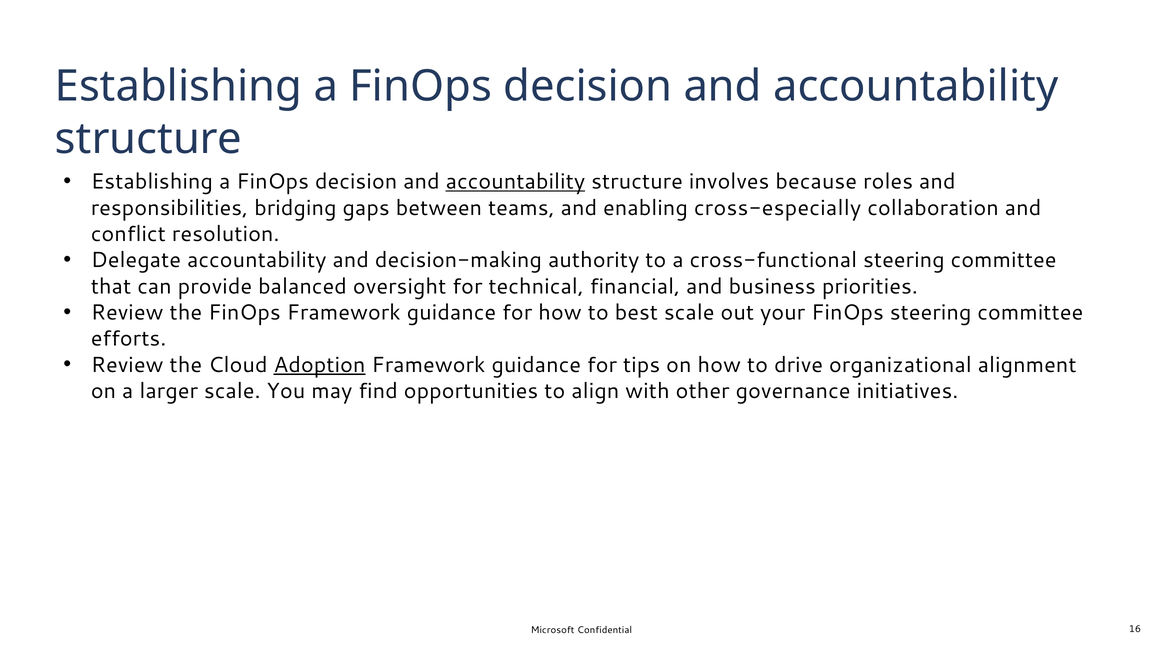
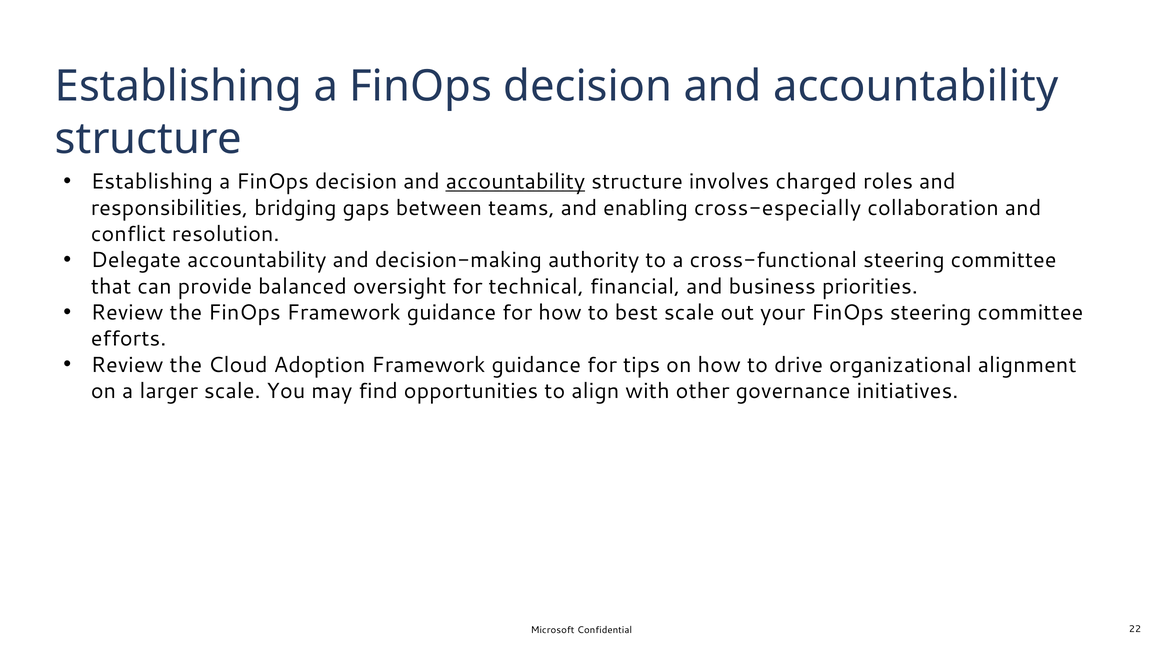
because: because -> charged
Adoption underline: present -> none
16: 16 -> 22
